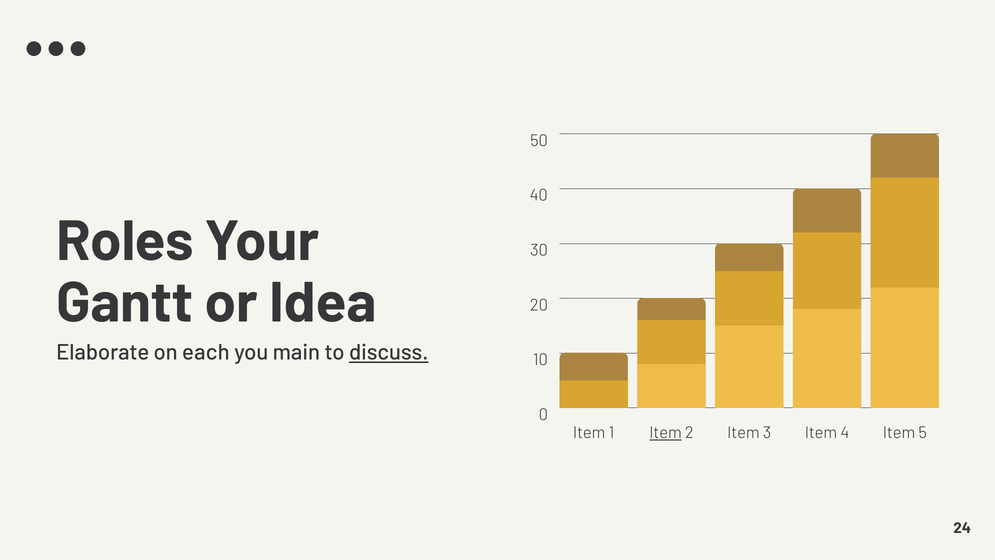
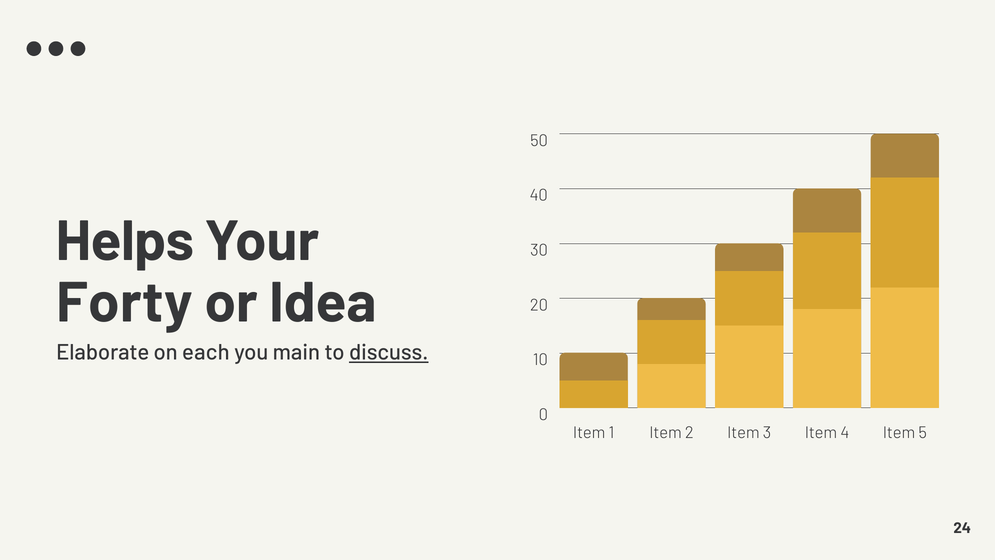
Roles: Roles -> Helps
Gantt: Gantt -> Forty
Item at (666, 433) underline: present -> none
